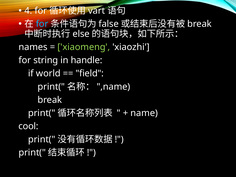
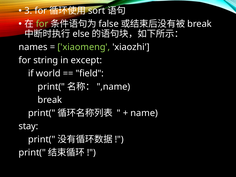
4: 4 -> 3
vart: vart -> sort
for at (42, 24) colour: light blue -> light green
handle: handle -> except
cool: cool -> stay
